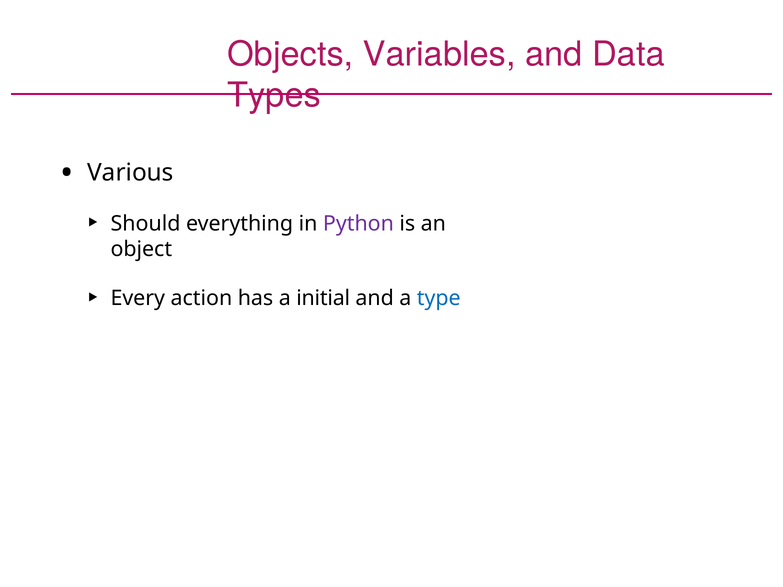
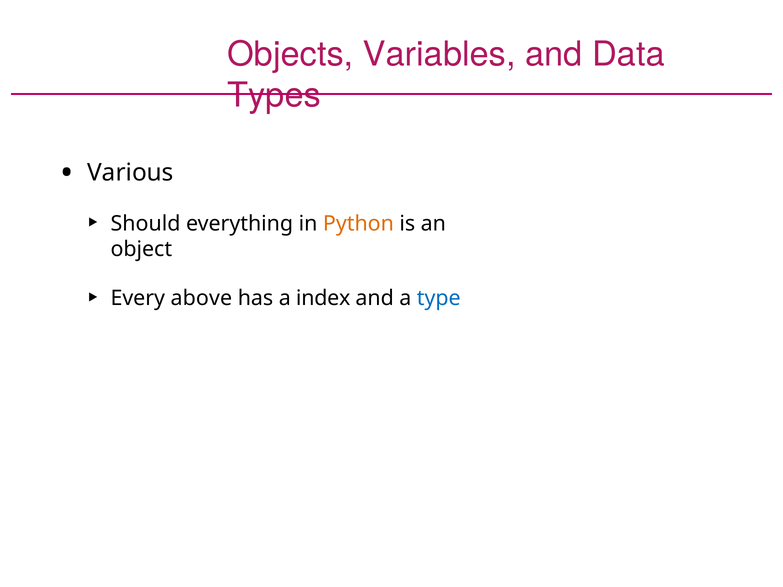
Python colour: purple -> orange
action: action -> above
initial: initial -> index
